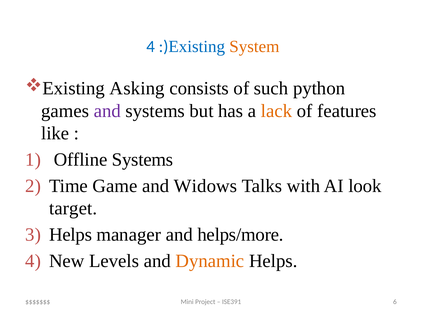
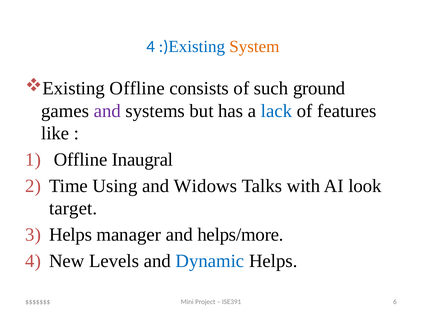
Existing Asking: Asking -> Offline
python: python -> ground
lack colour: orange -> blue
Offline Systems: Systems -> Inaugral
Game: Game -> Using
Dynamic colour: orange -> blue
